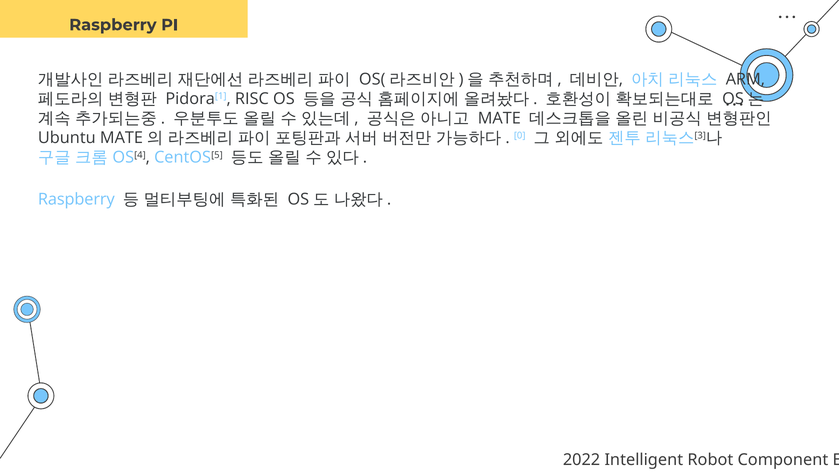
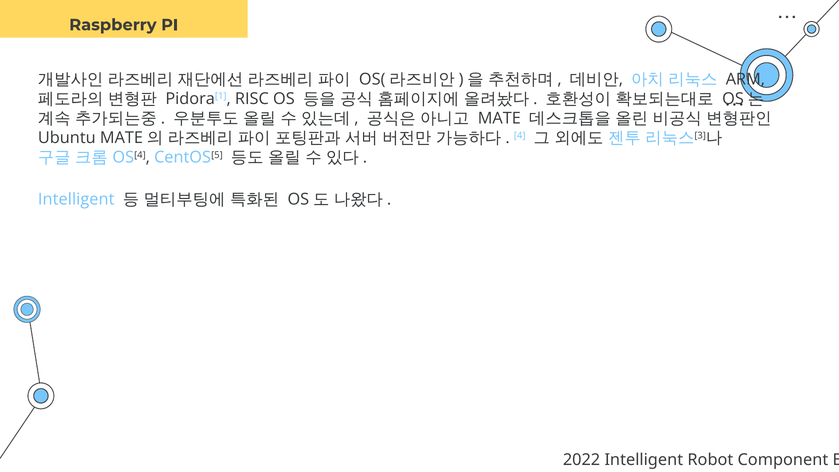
0: 0 -> 4
Raspberry at (76, 199): Raspberry -> Intelligent
